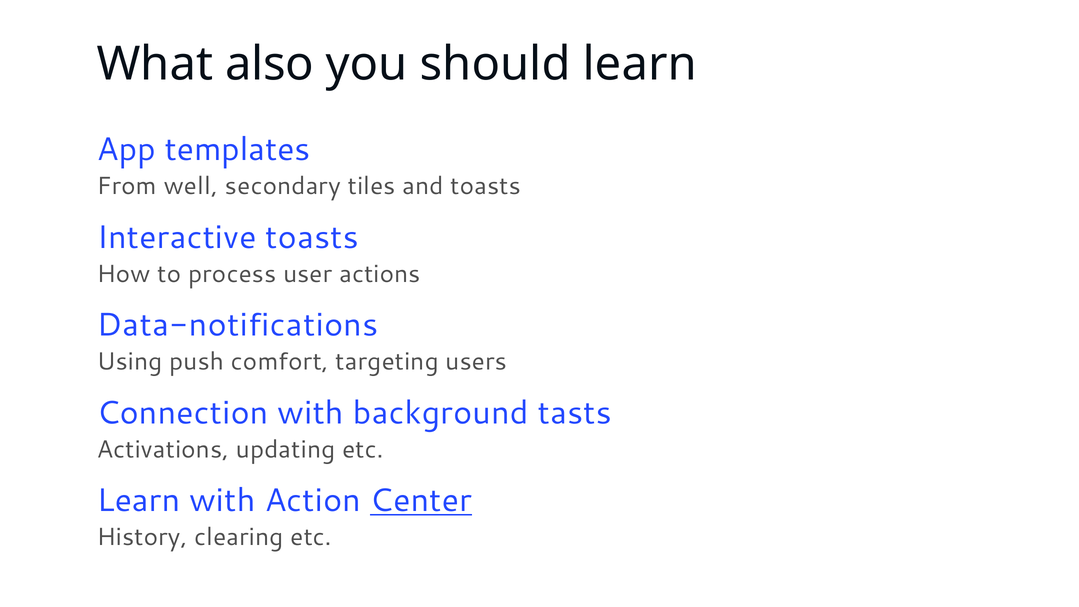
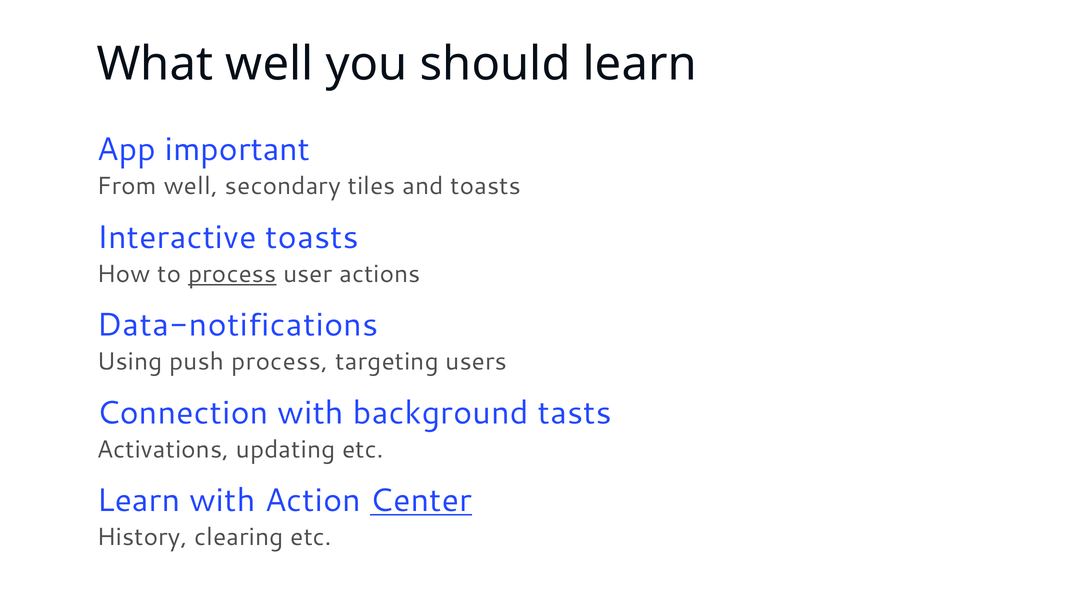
What also: also -> well
templates: templates -> important
process at (232, 274) underline: none -> present
push comfort: comfort -> process
